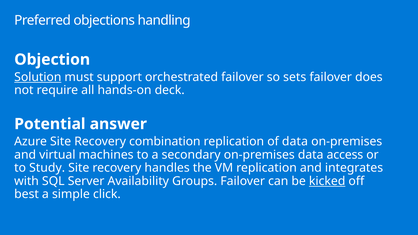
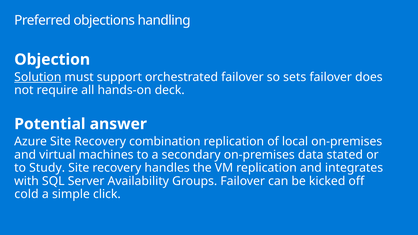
of data: data -> local
access: access -> stated
kicked underline: present -> none
best: best -> cold
